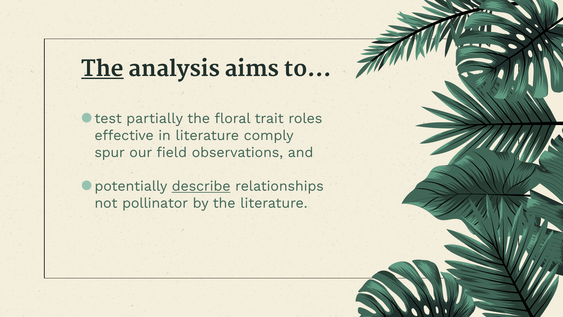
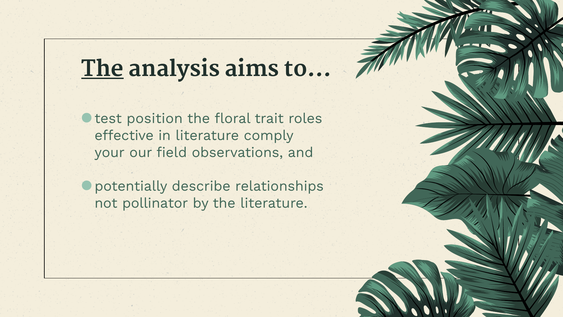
partially: partially -> position
spur: spur -> your
describe underline: present -> none
